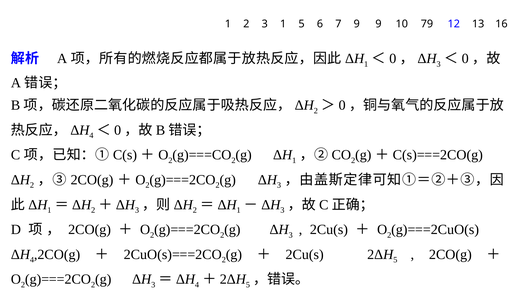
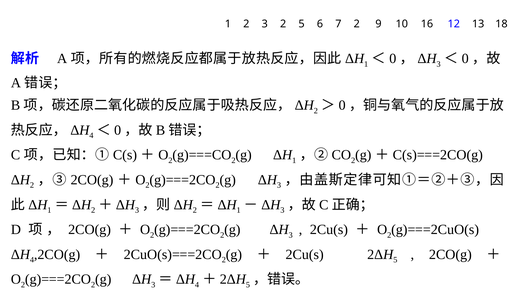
3 1: 1 -> 2
7 9: 9 -> 2
79: 79 -> 16
16: 16 -> 18
